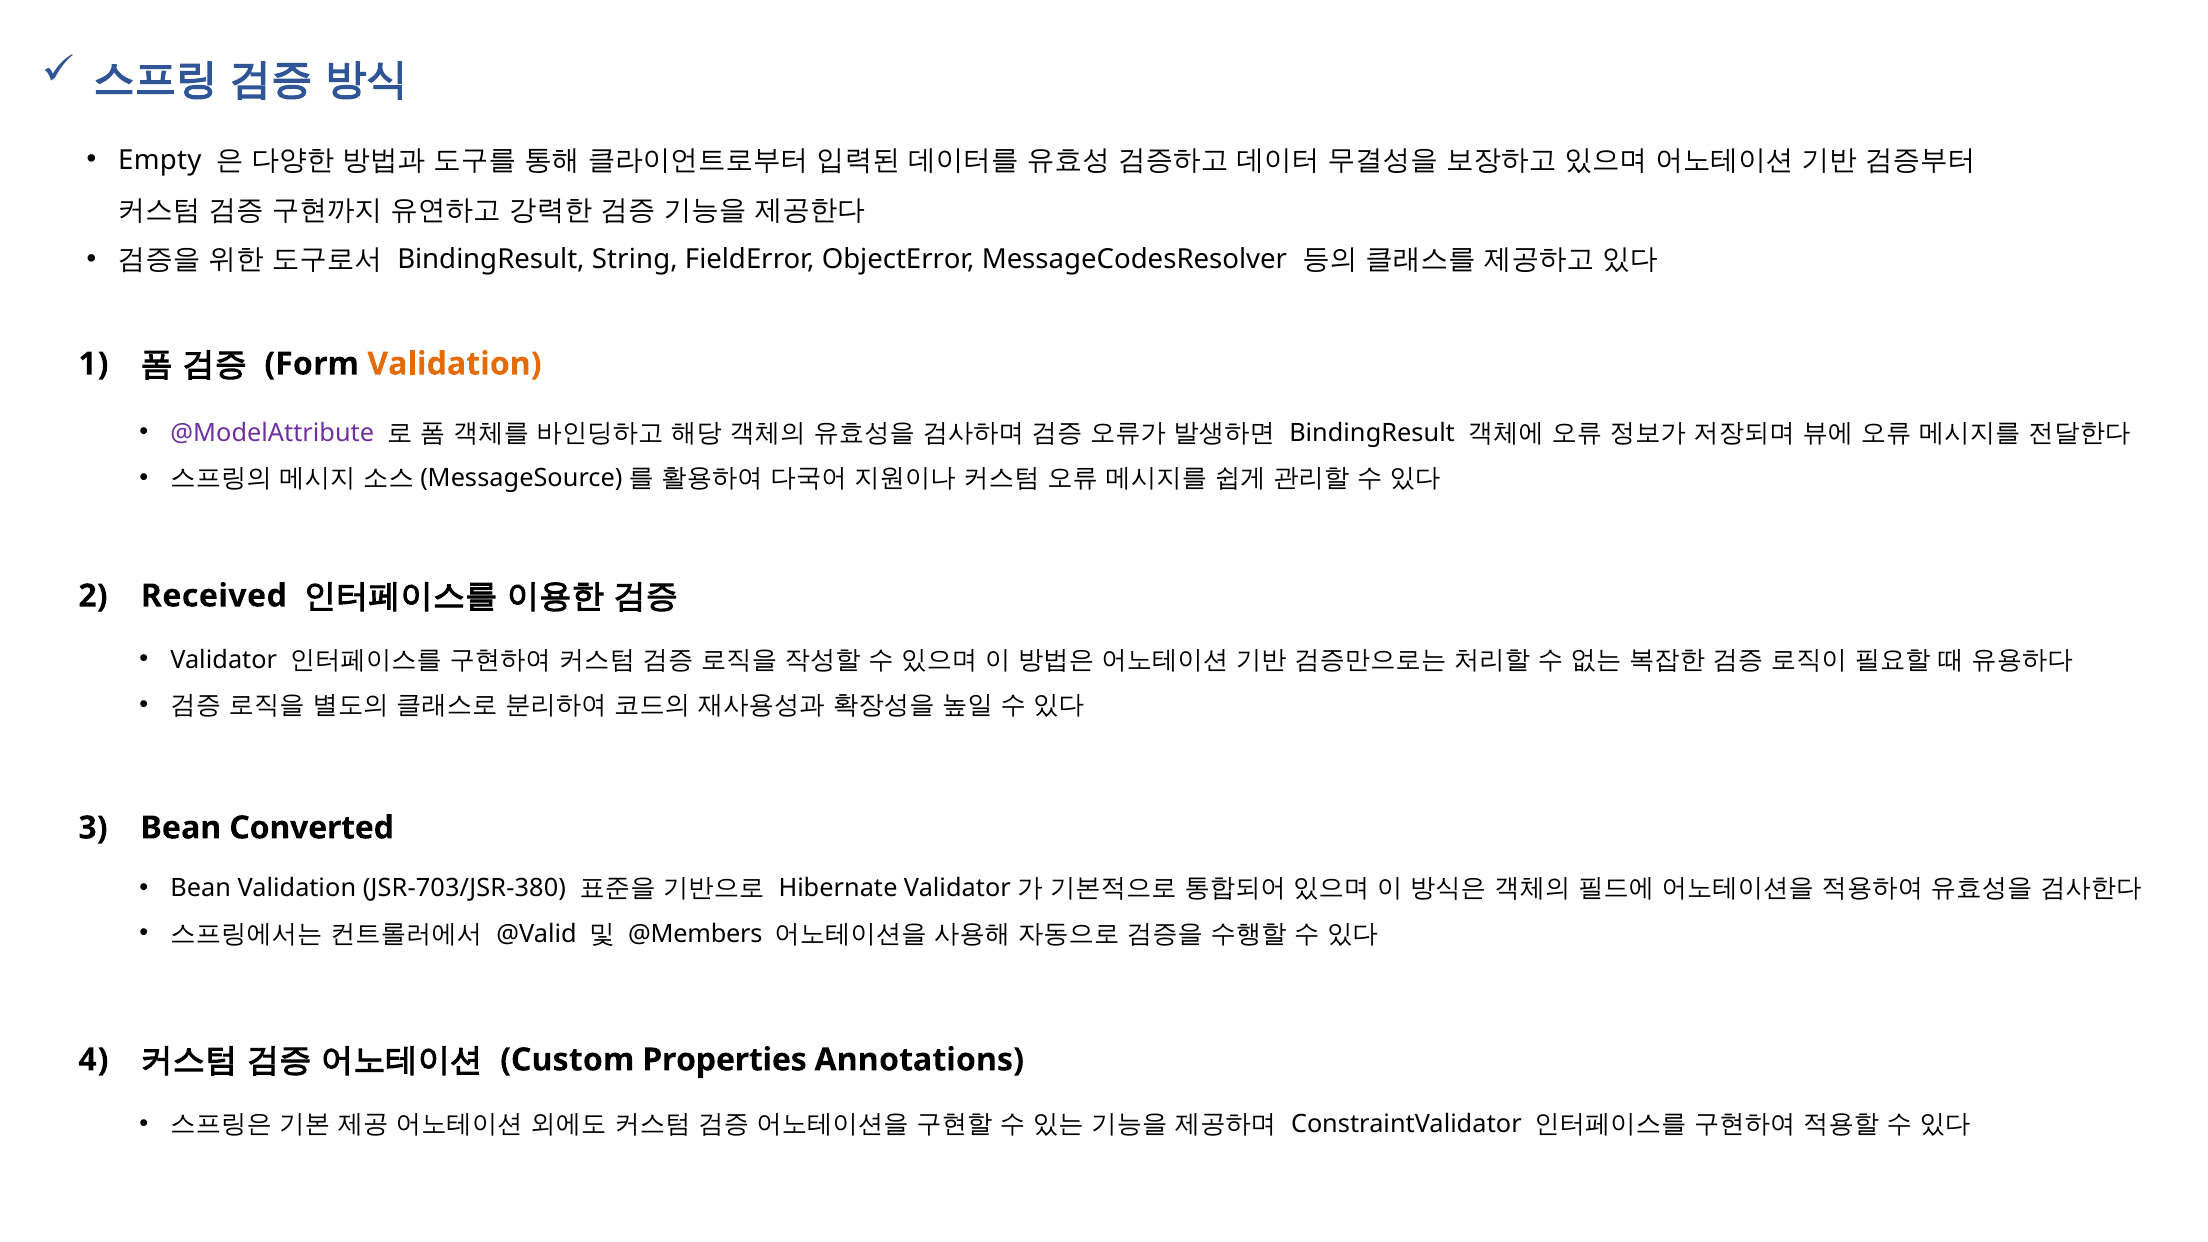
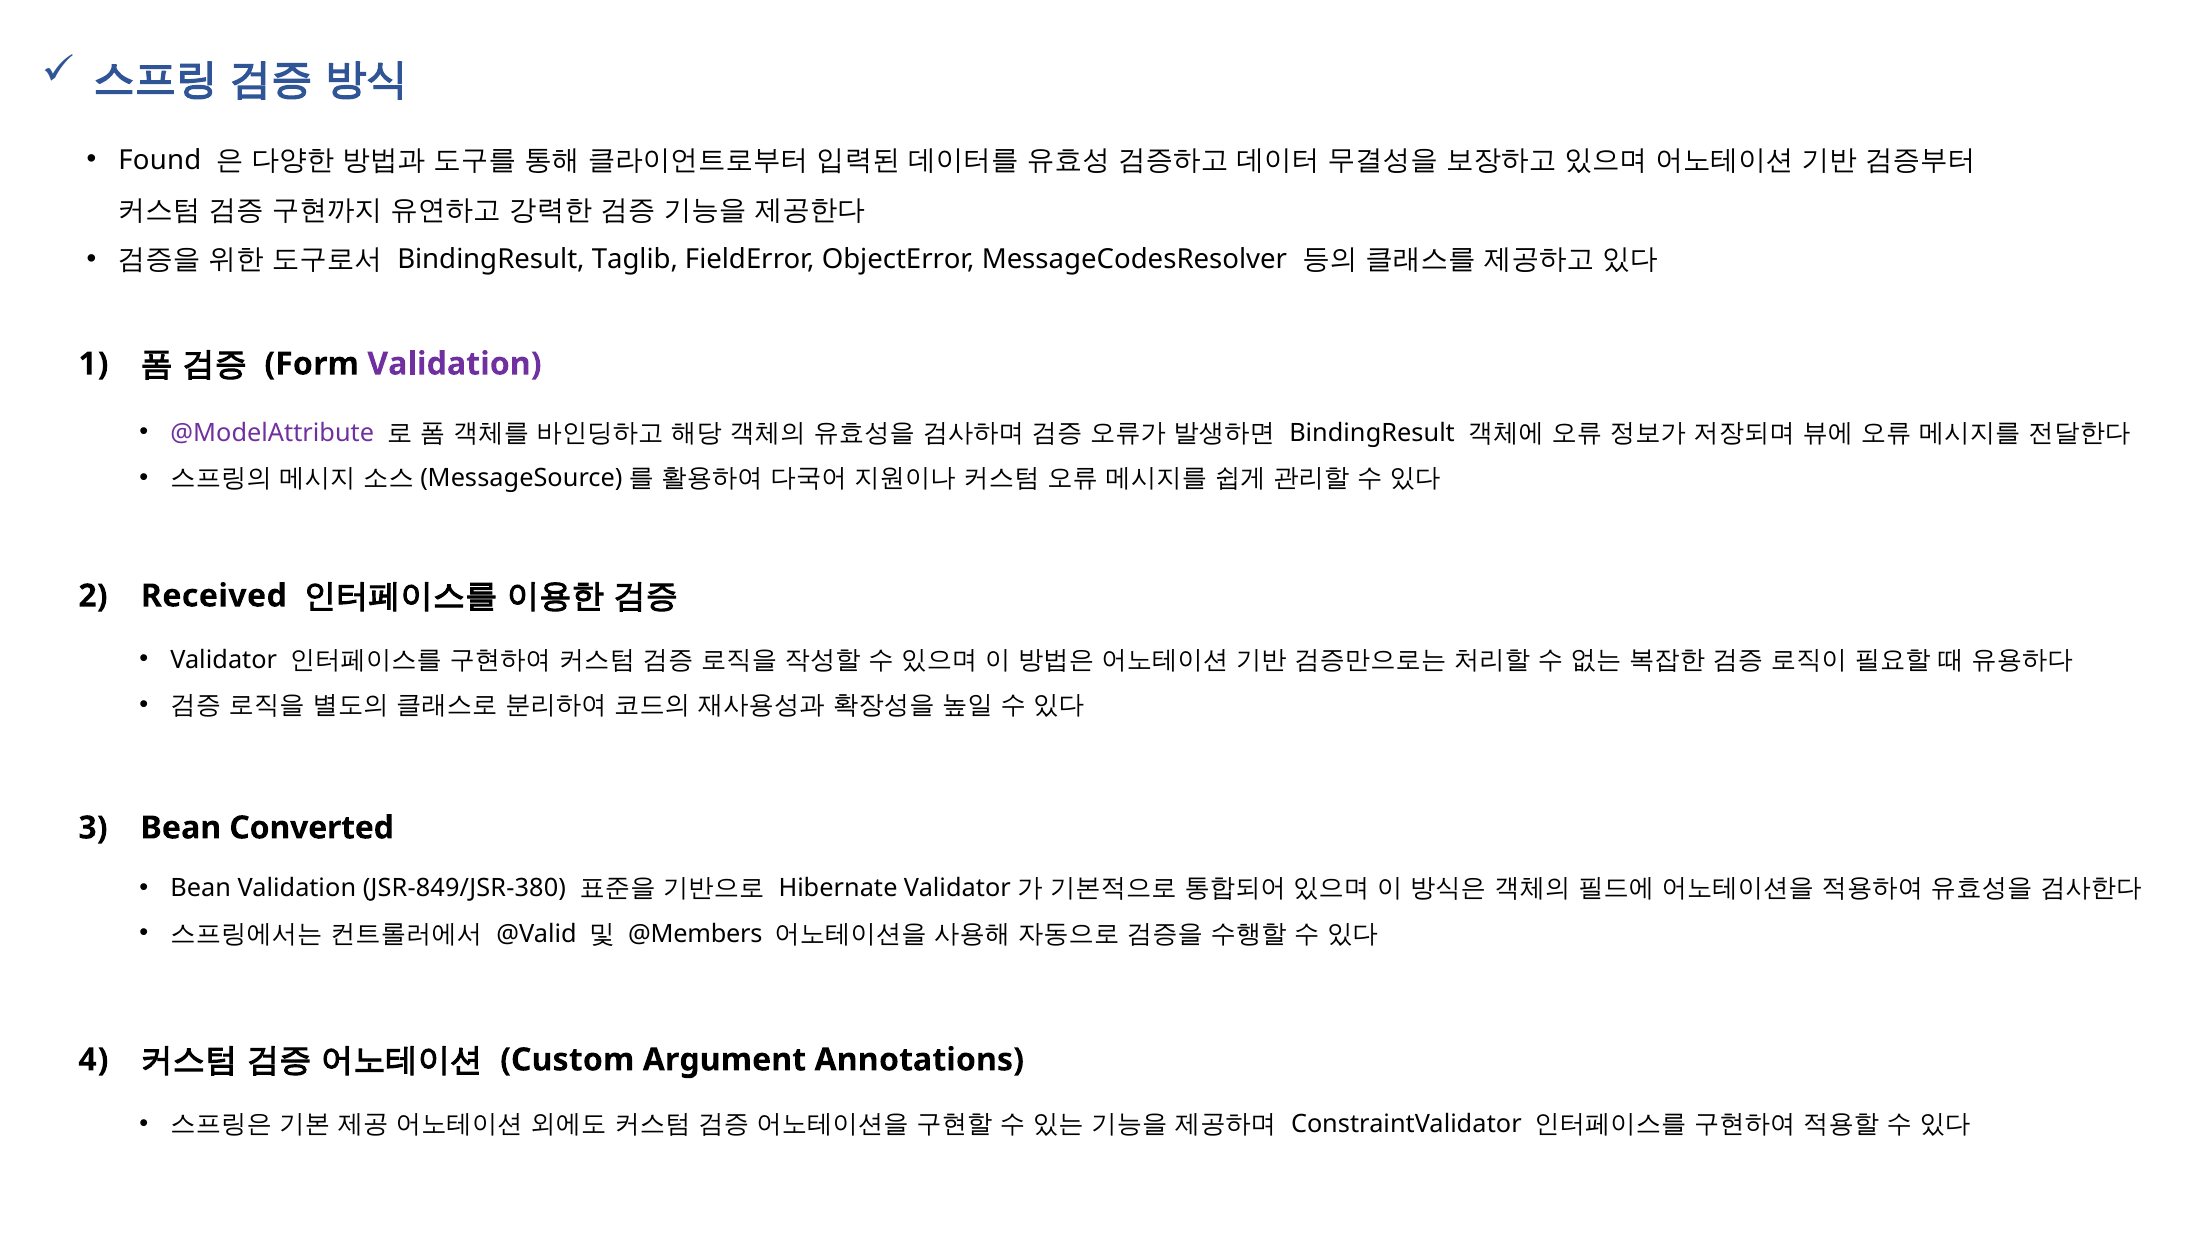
Empty: Empty -> Found
String: String -> Taglib
Validation at (454, 364) colour: orange -> purple
JSR-703/JSR-380: JSR-703/JSR-380 -> JSR-849/JSR-380
Properties: Properties -> Argument
